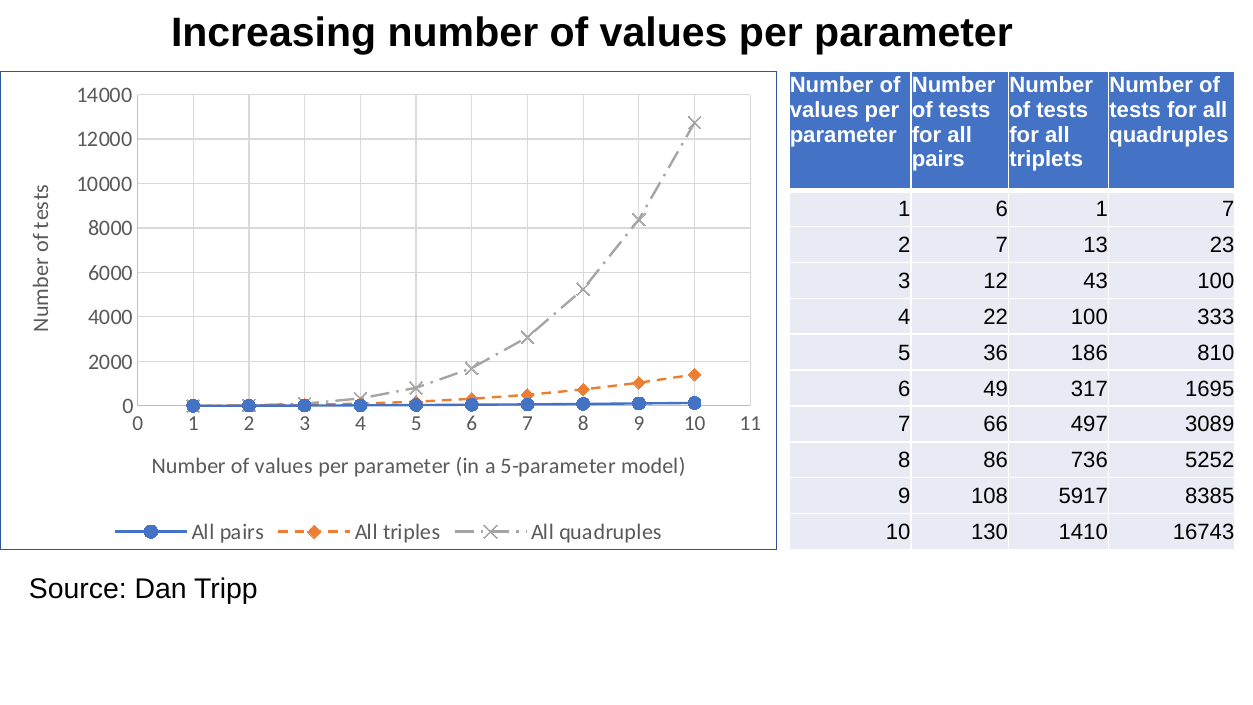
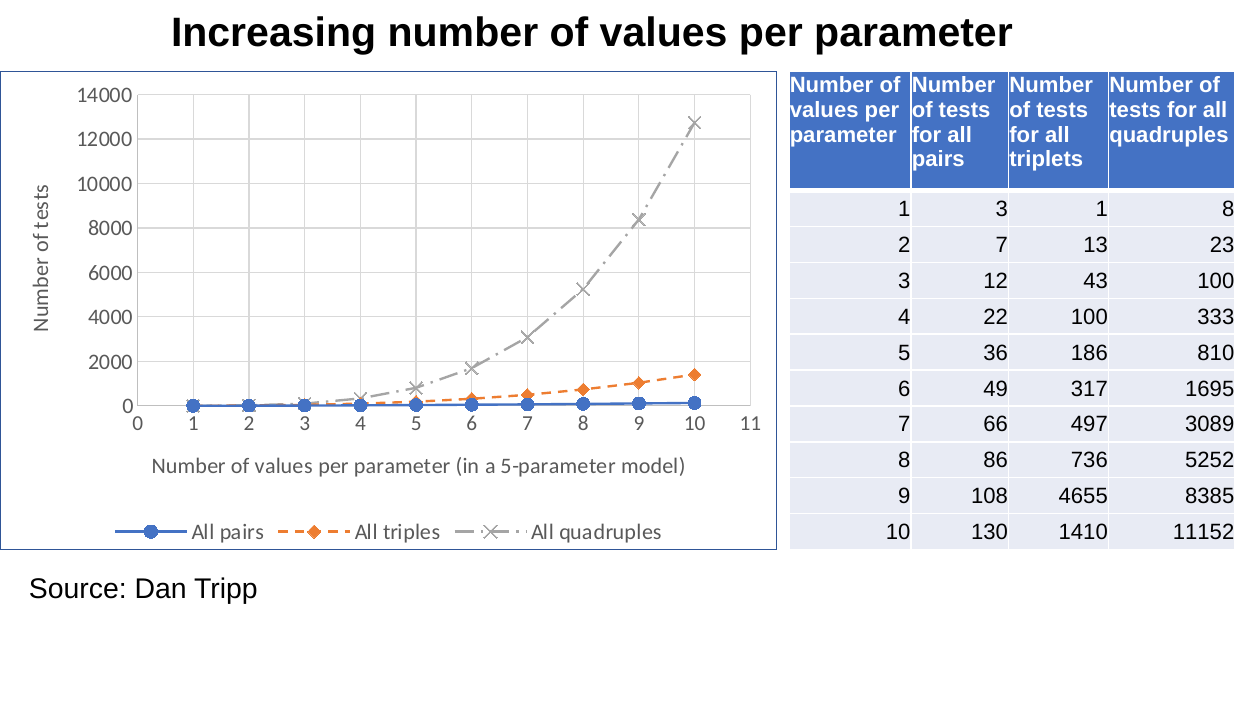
1 6: 6 -> 3
1 7: 7 -> 8
5917: 5917 -> 4655
16743: 16743 -> 11152
